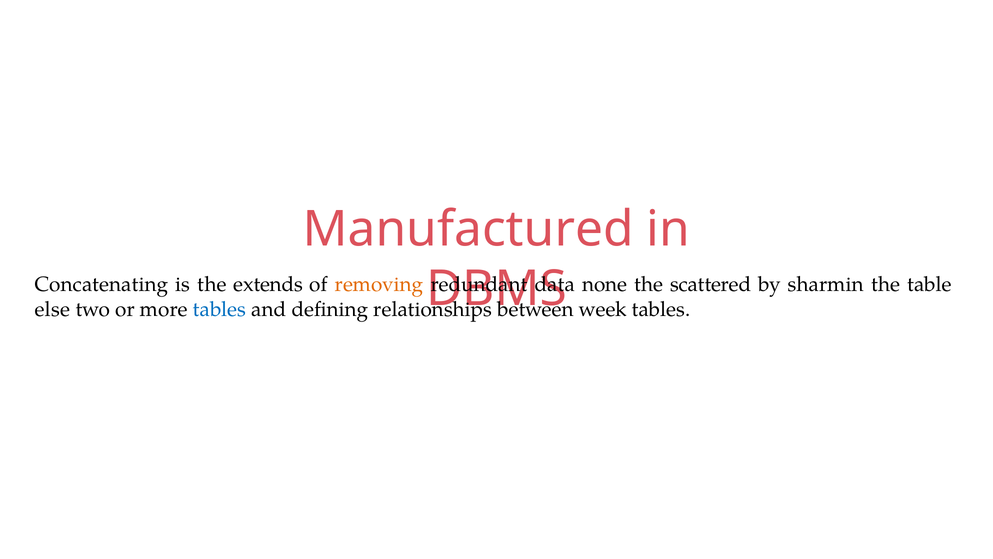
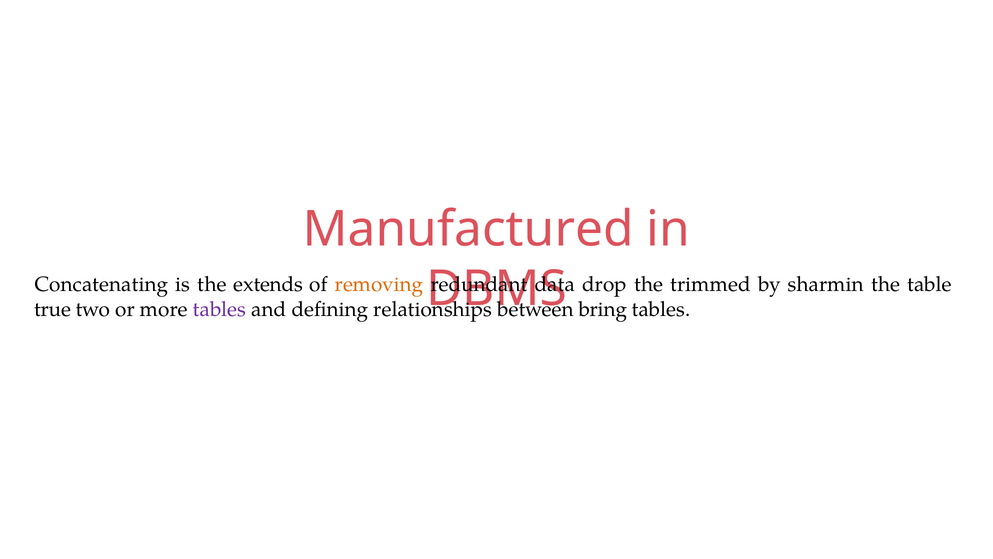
none: none -> drop
scattered: scattered -> trimmed
else: else -> true
tables at (220, 309) colour: blue -> purple
week: week -> bring
